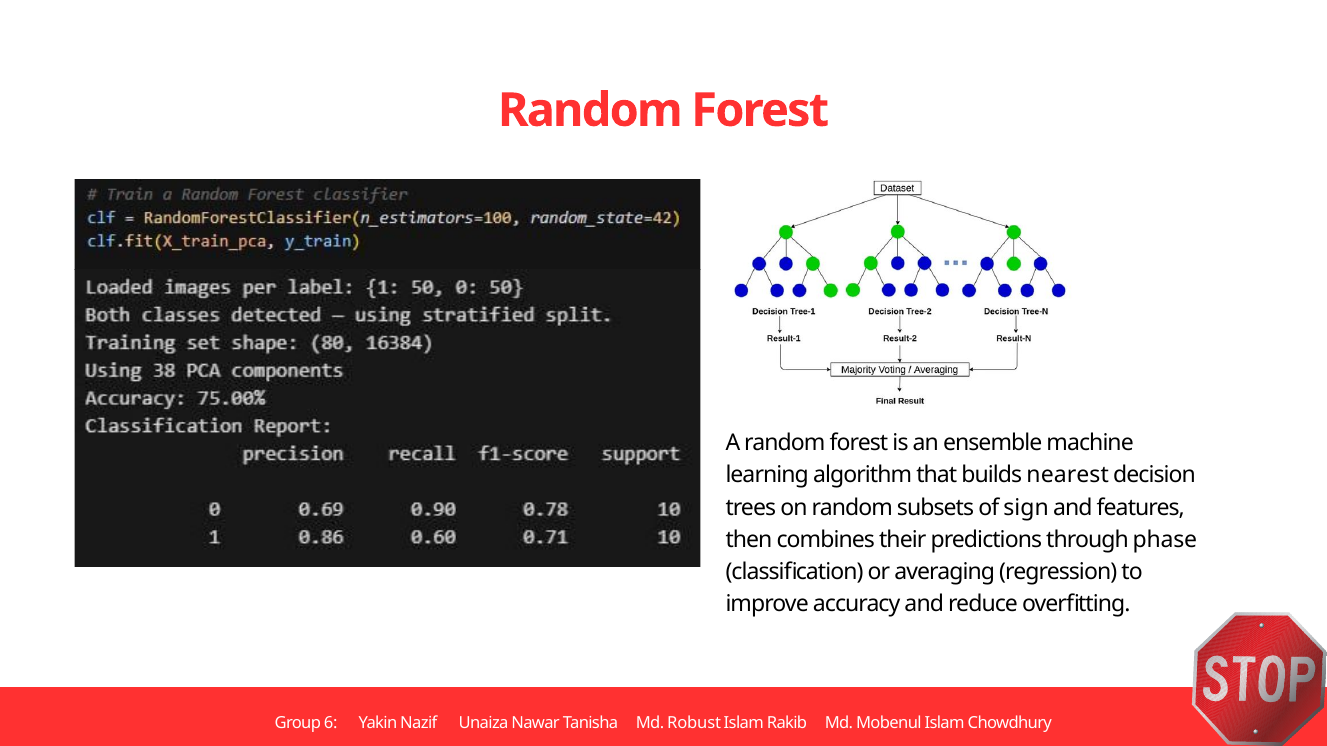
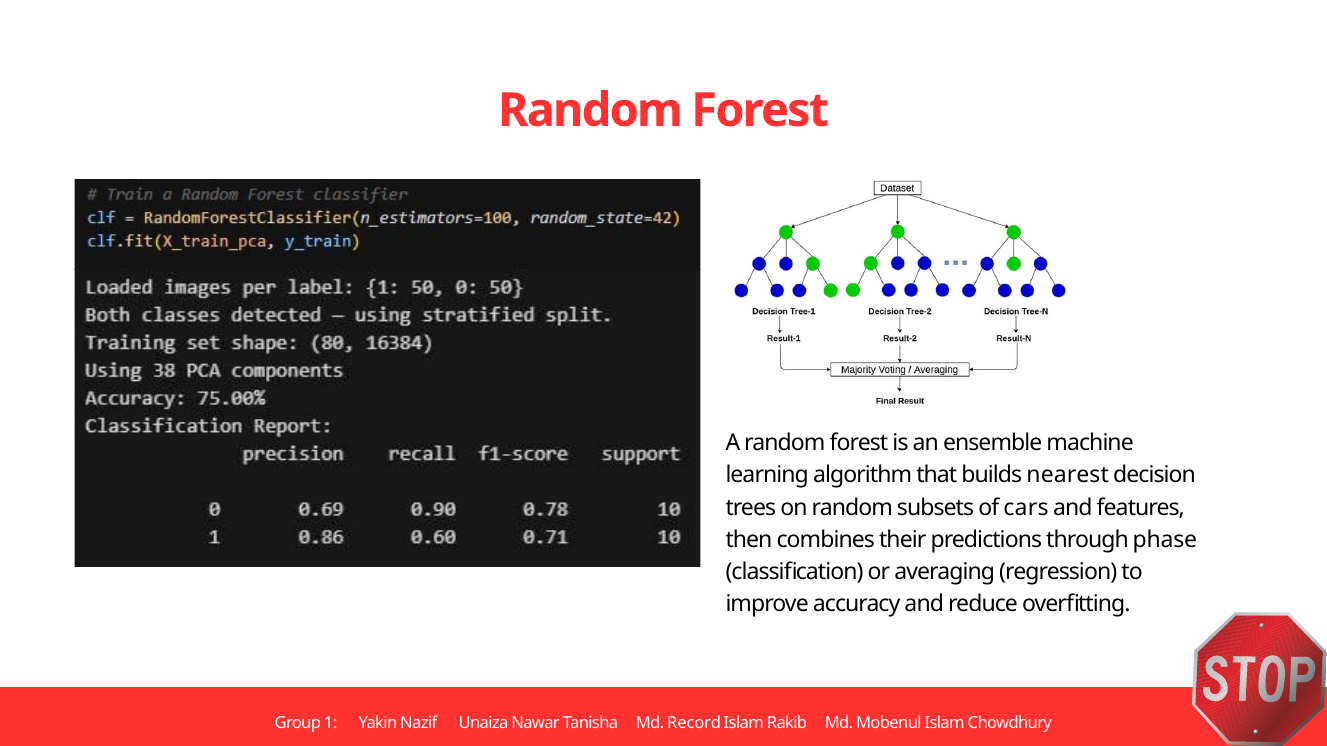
sign: sign -> cars
6: 6 -> 1
Robust: Robust -> Record
